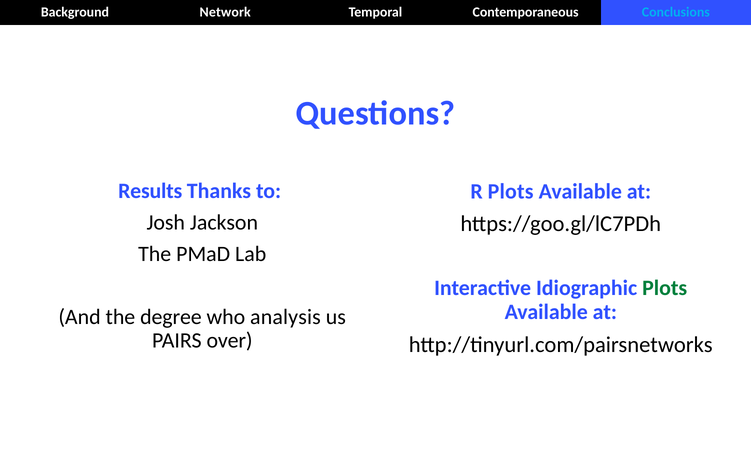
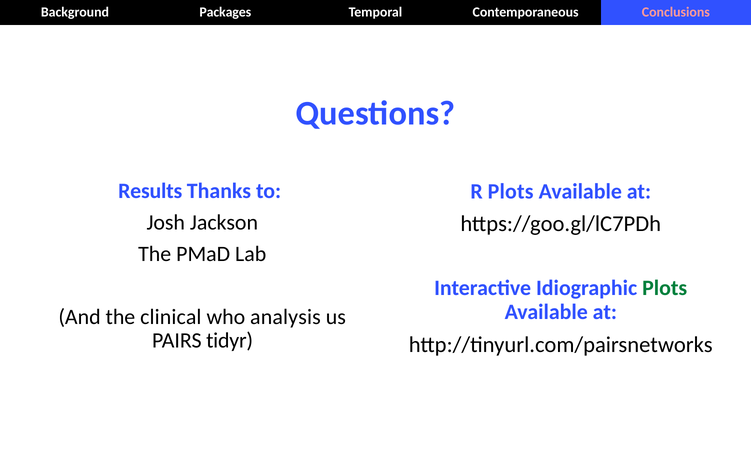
Network: Network -> Packages
Conclusions colour: light blue -> pink
degree: degree -> clinical
over: over -> tidyr
